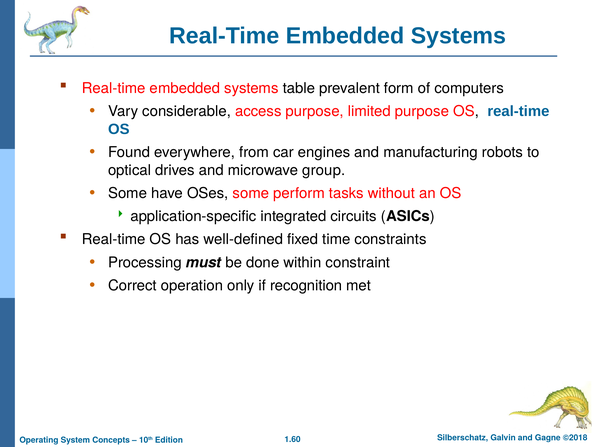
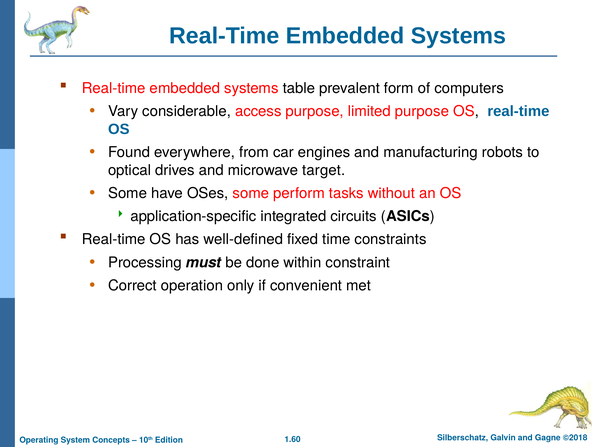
group: group -> target
recognition: recognition -> convenient
